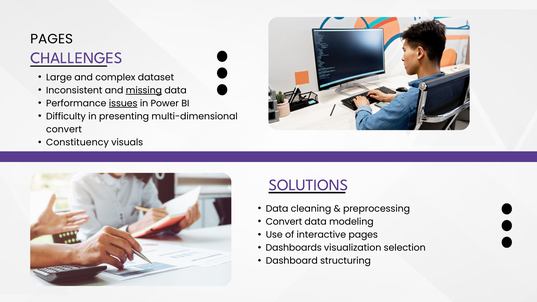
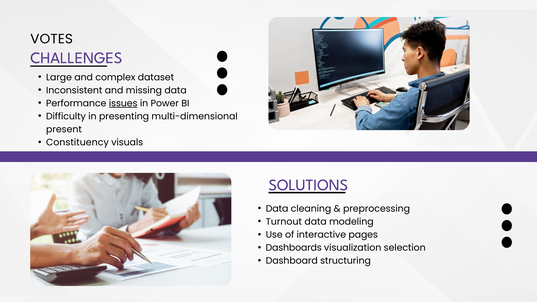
PAGES at (52, 39): PAGES -> VOTES
missing underline: present -> none
convert at (64, 129): convert -> present
Convert at (284, 222): Convert -> Turnout
